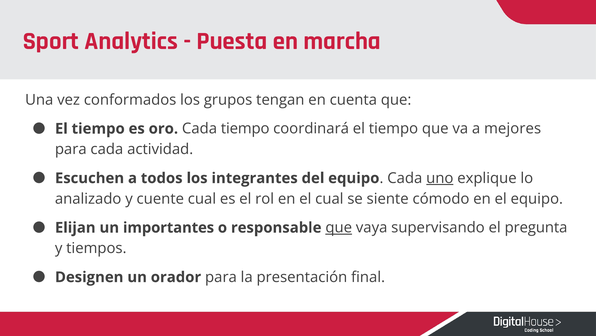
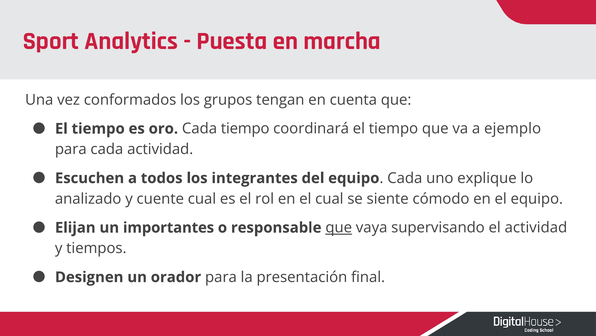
mejores: mejores -> ejemplo
uno underline: present -> none
el pregunta: pregunta -> actividad
